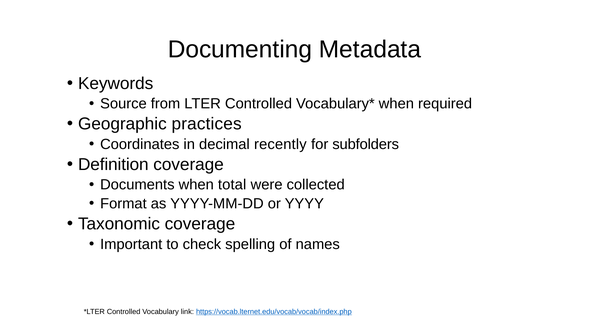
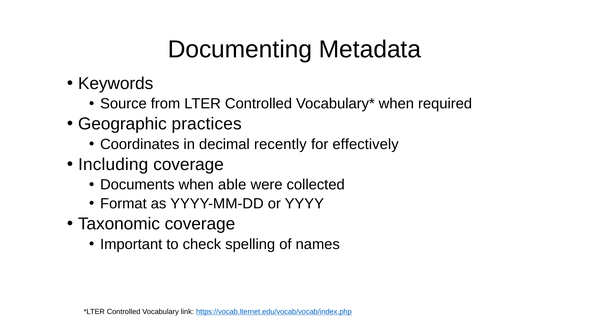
subfolders: subfolders -> effectively
Definition: Definition -> Including
total: total -> able
